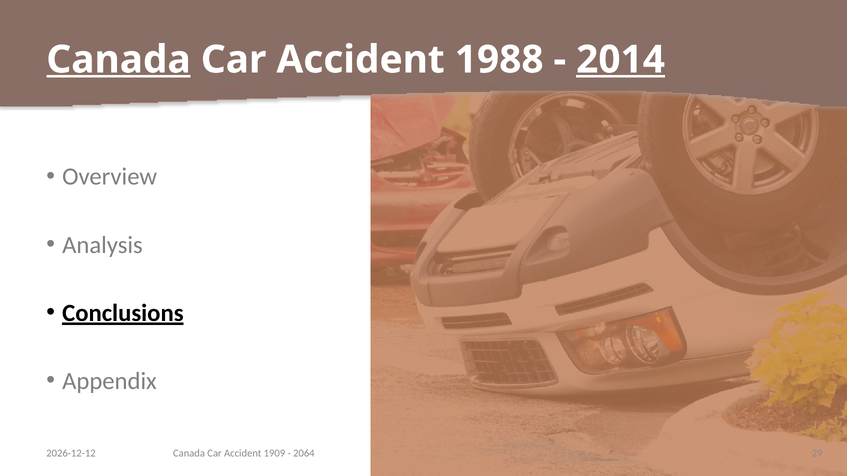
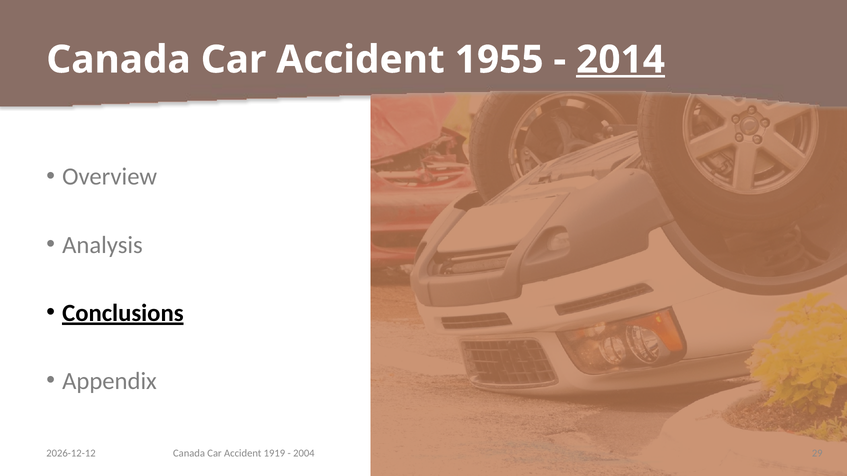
Canada at (119, 60) underline: present -> none
1988: 1988 -> 1955
1909: 1909 -> 1919
2064: 2064 -> 2004
